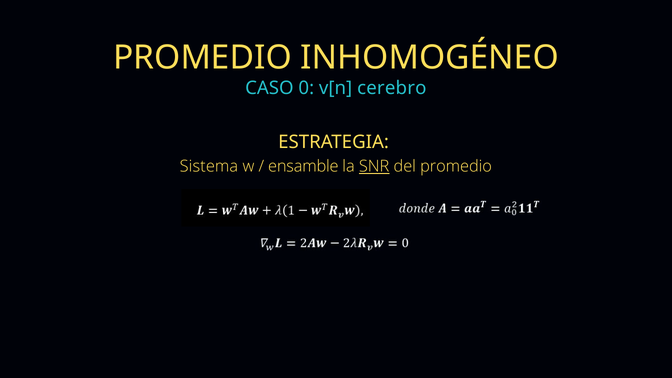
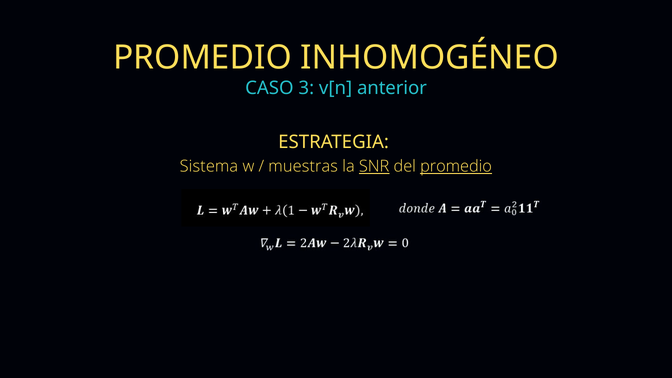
0: 0 -> 3
cerebro: cerebro -> anterior
ensamble: ensamble -> muestras
promedio at (456, 166) underline: none -> present
